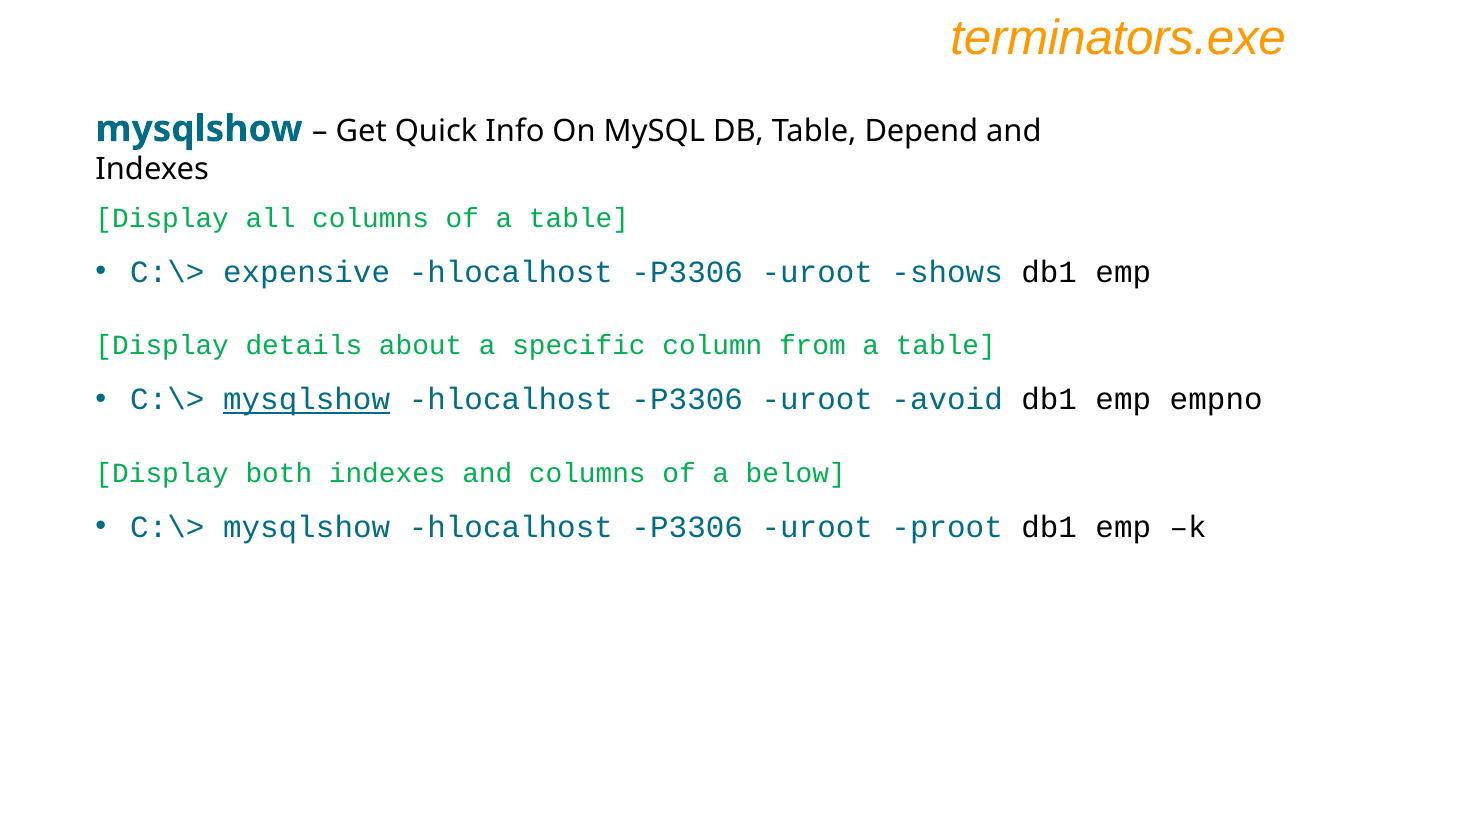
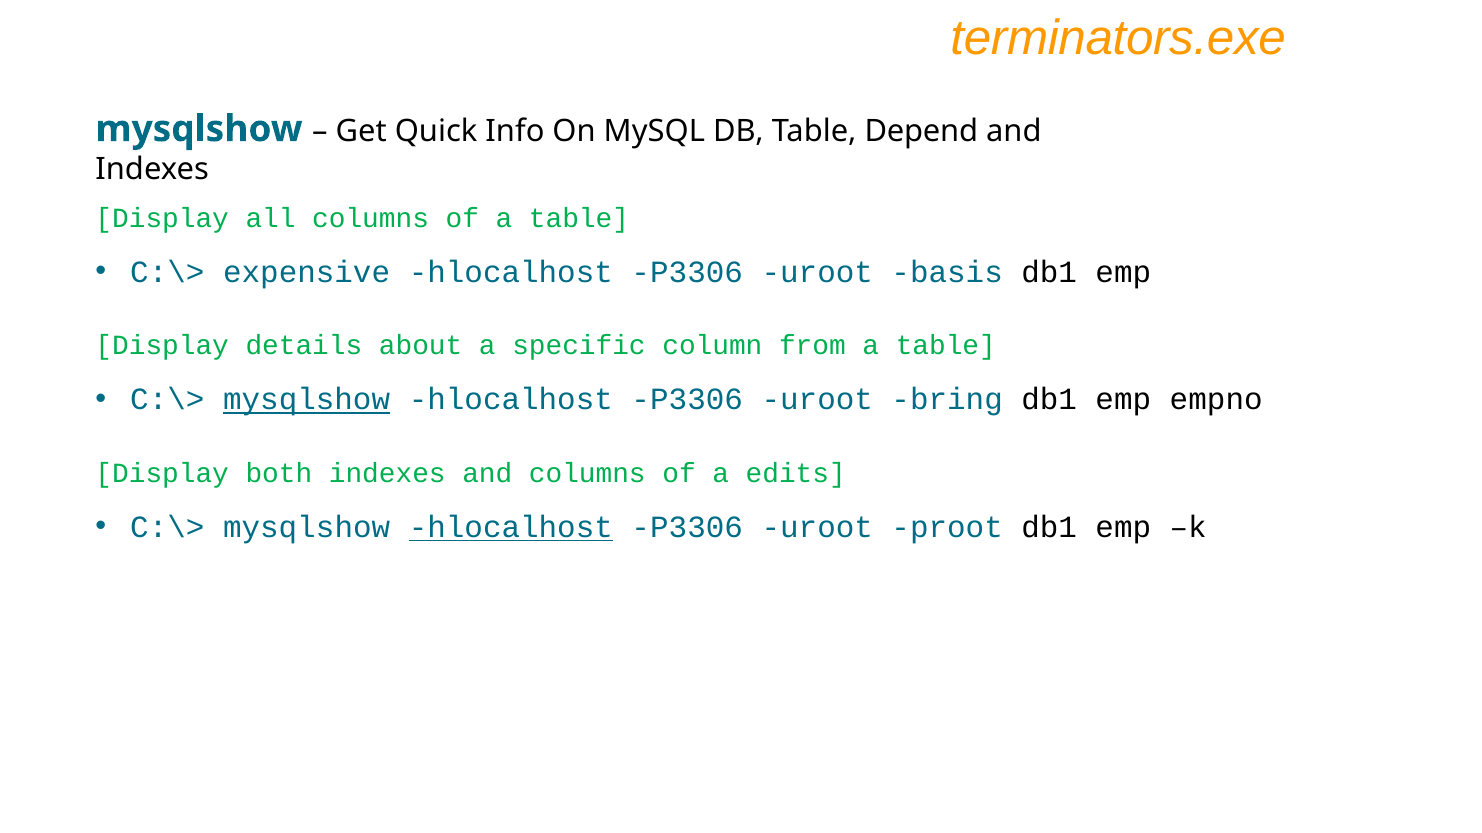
shows: shows -> basis
avoid: avoid -> bring
below: below -> edits
hlocalhost at (511, 528) underline: none -> present
